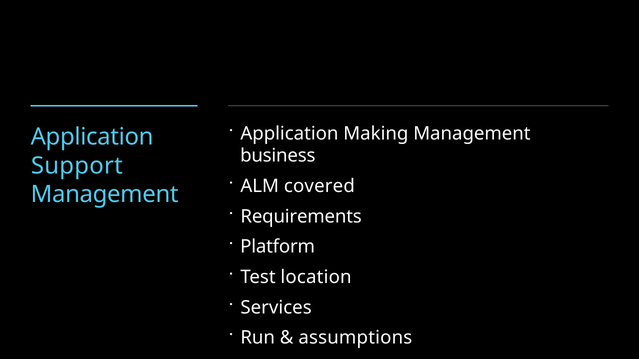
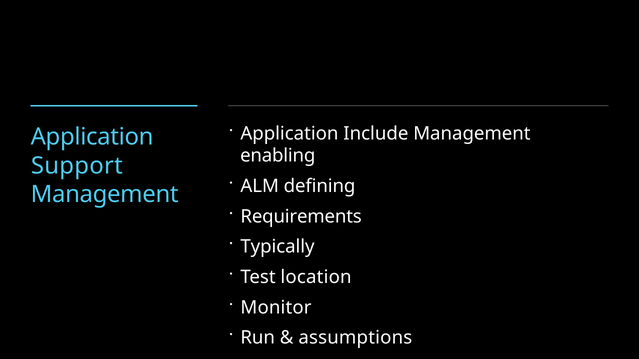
Making: Making -> Include
business: business -> enabling
covered: covered -> defining
Platform: Platform -> Typically
Services: Services -> Monitor
